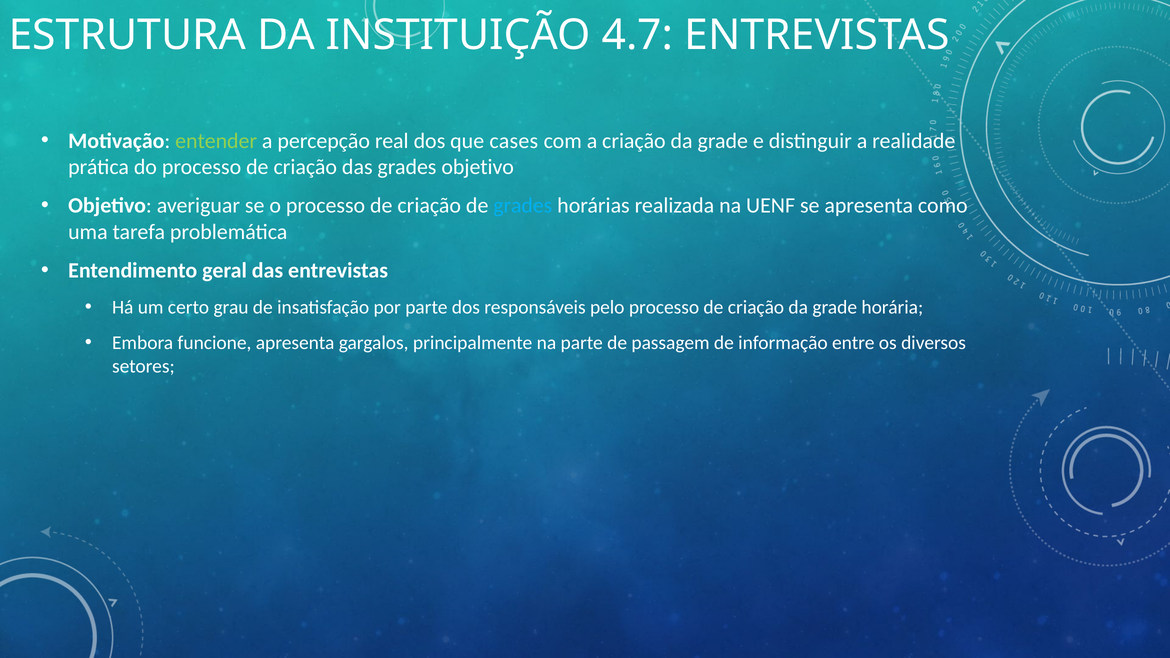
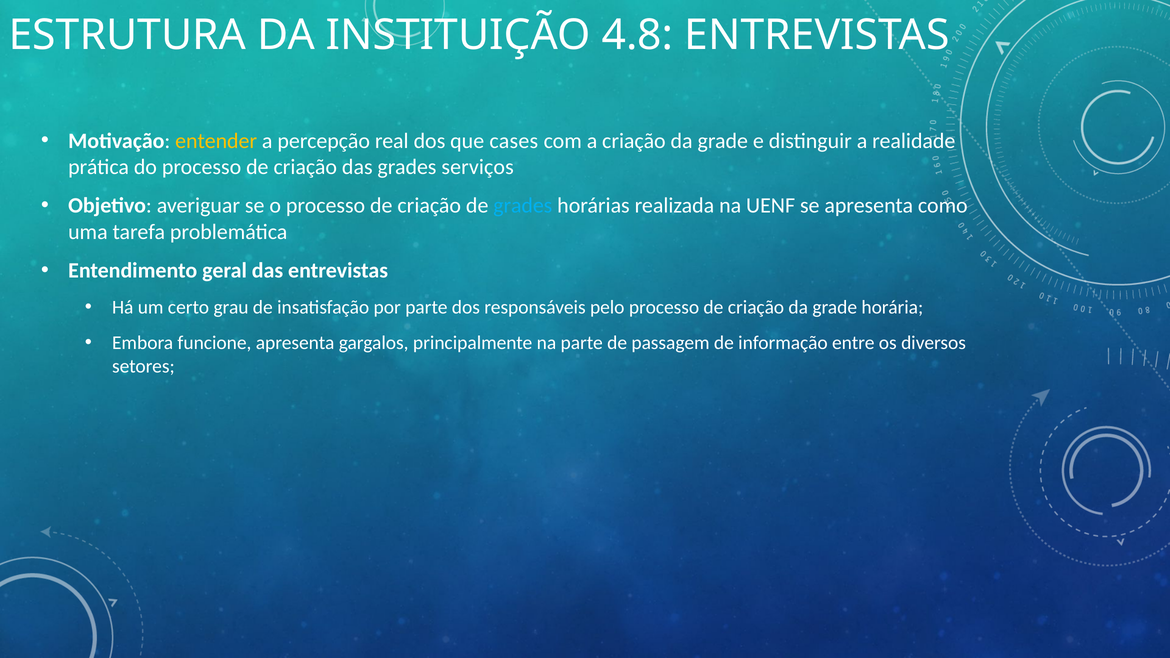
4.7: 4.7 -> 4.8
entender colour: light green -> yellow
grades objetivo: objetivo -> serviços
